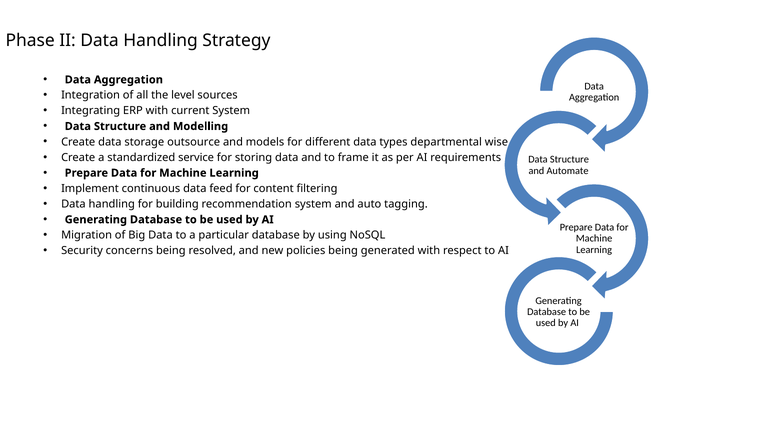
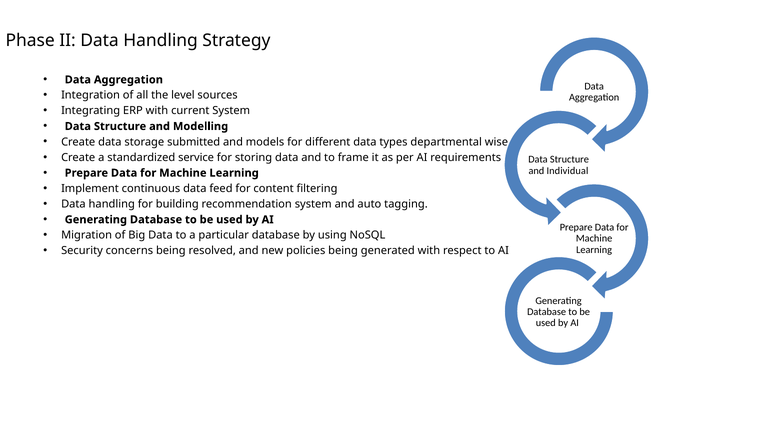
outsource: outsource -> submitted
Automate: Automate -> Individual
